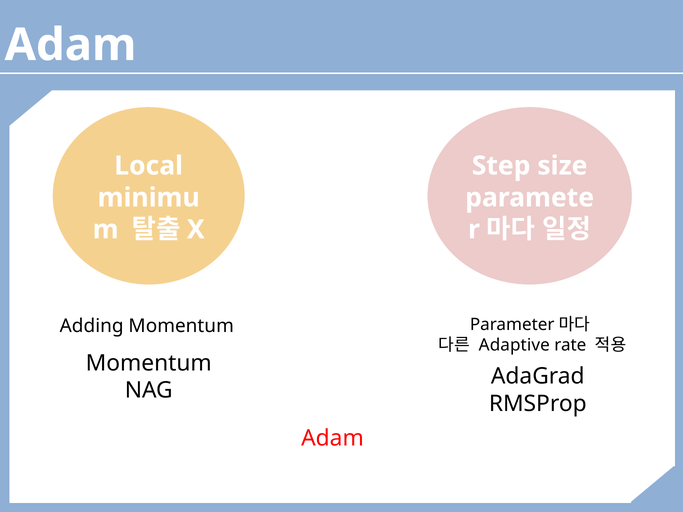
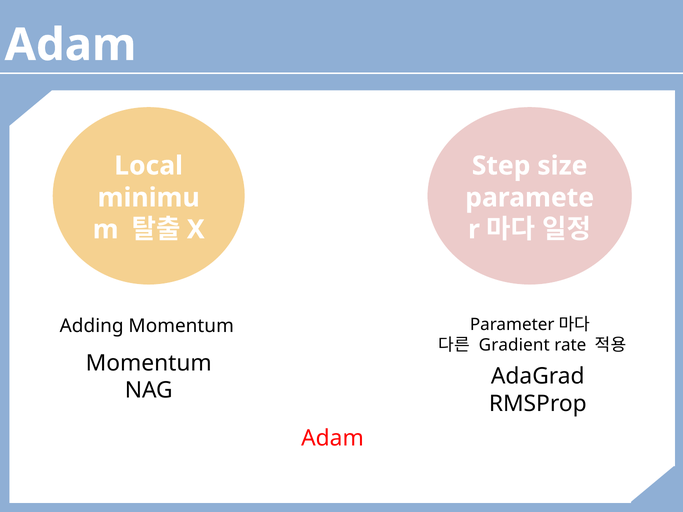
Adaptive: Adaptive -> Gradient
